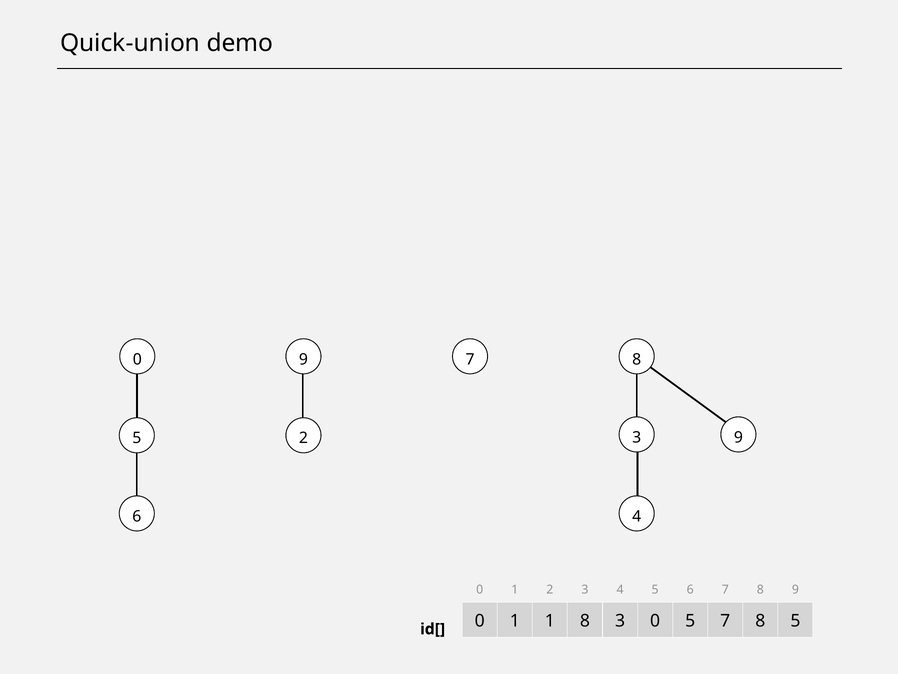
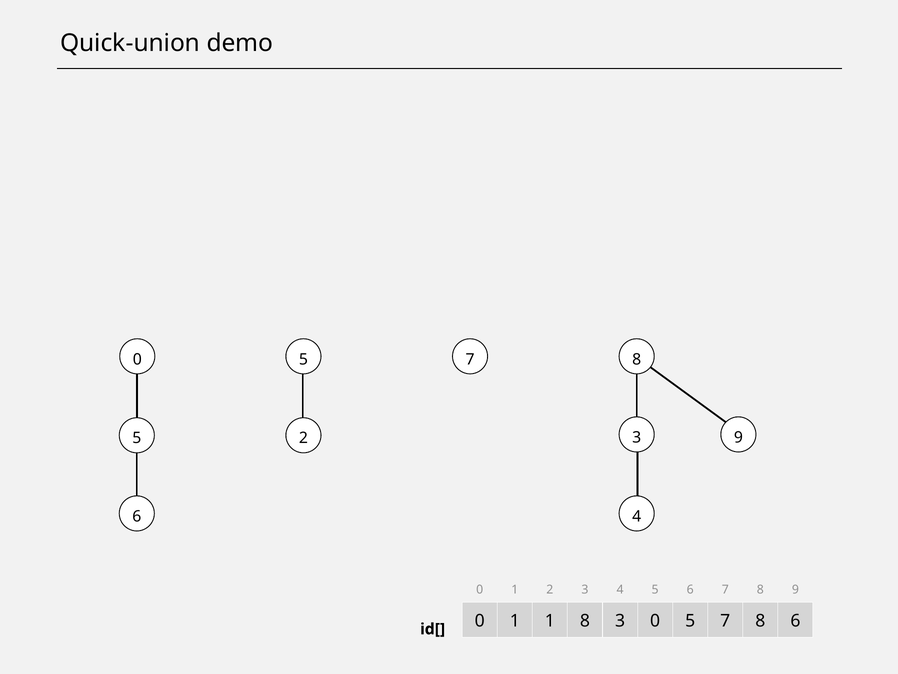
0 9: 9 -> 5
8 5: 5 -> 6
